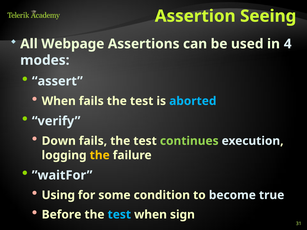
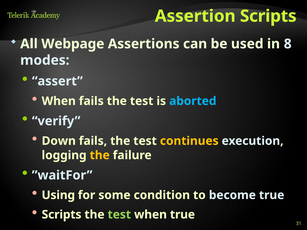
Assertion Seeing: Seeing -> Scripts
4: 4 -> 8
continues colour: light green -> yellow
Before at (62, 215): Before -> Scripts
test at (119, 215) colour: light blue -> light green
when sign: sign -> true
